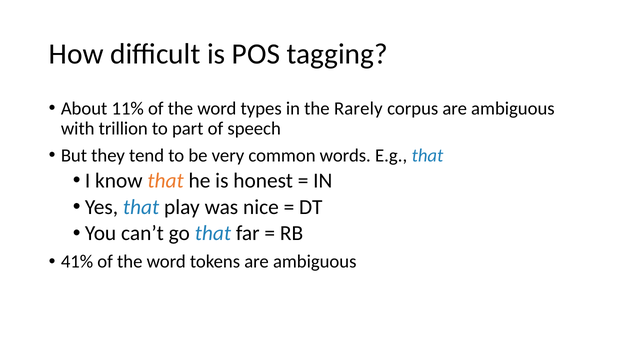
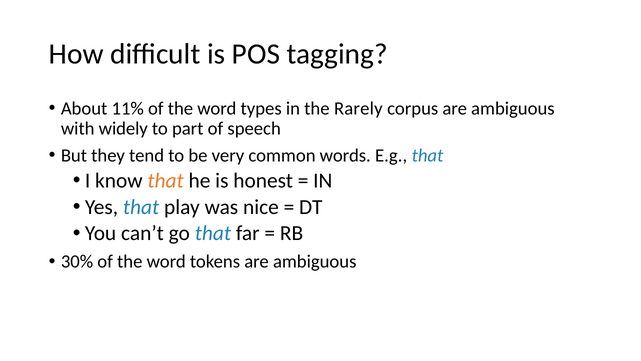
trillion: trillion -> widely
41%: 41% -> 30%
